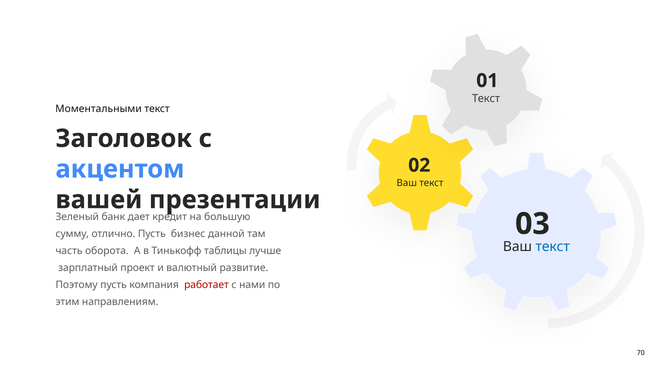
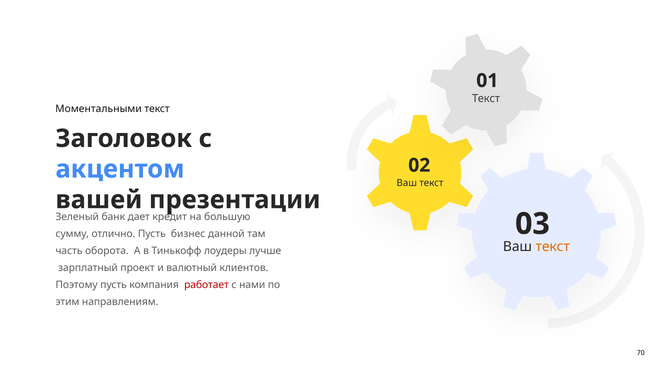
текст at (553, 246) colour: blue -> orange
таблицы: таблицы -> лоудеры
развитие: развитие -> клиентов
